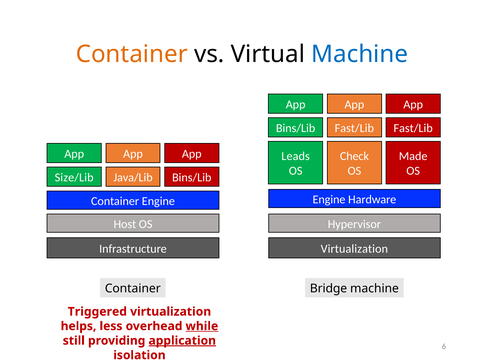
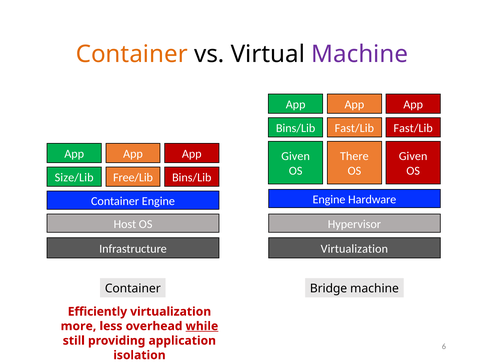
Machine at (360, 54) colour: blue -> purple
Leads at (296, 156): Leads -> Given
Check: Check -> There
Made at (413, 156): Made -> Given
Java/Lib: Java/Lib -> Free/Lib
Triggered: Triggered -> Efficiently
helps: helps -> more
application underline: present -> none
